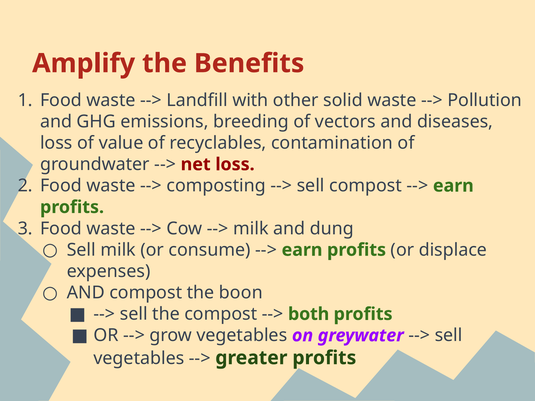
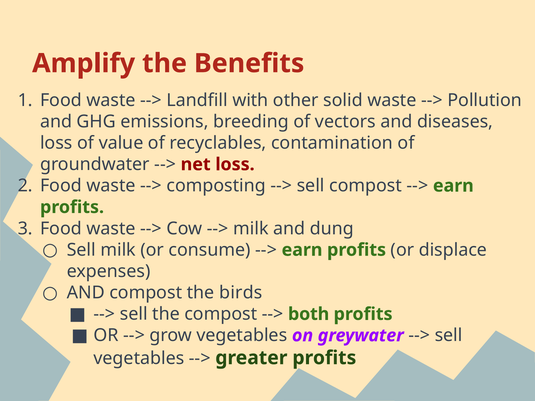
boon: boon -> birds
